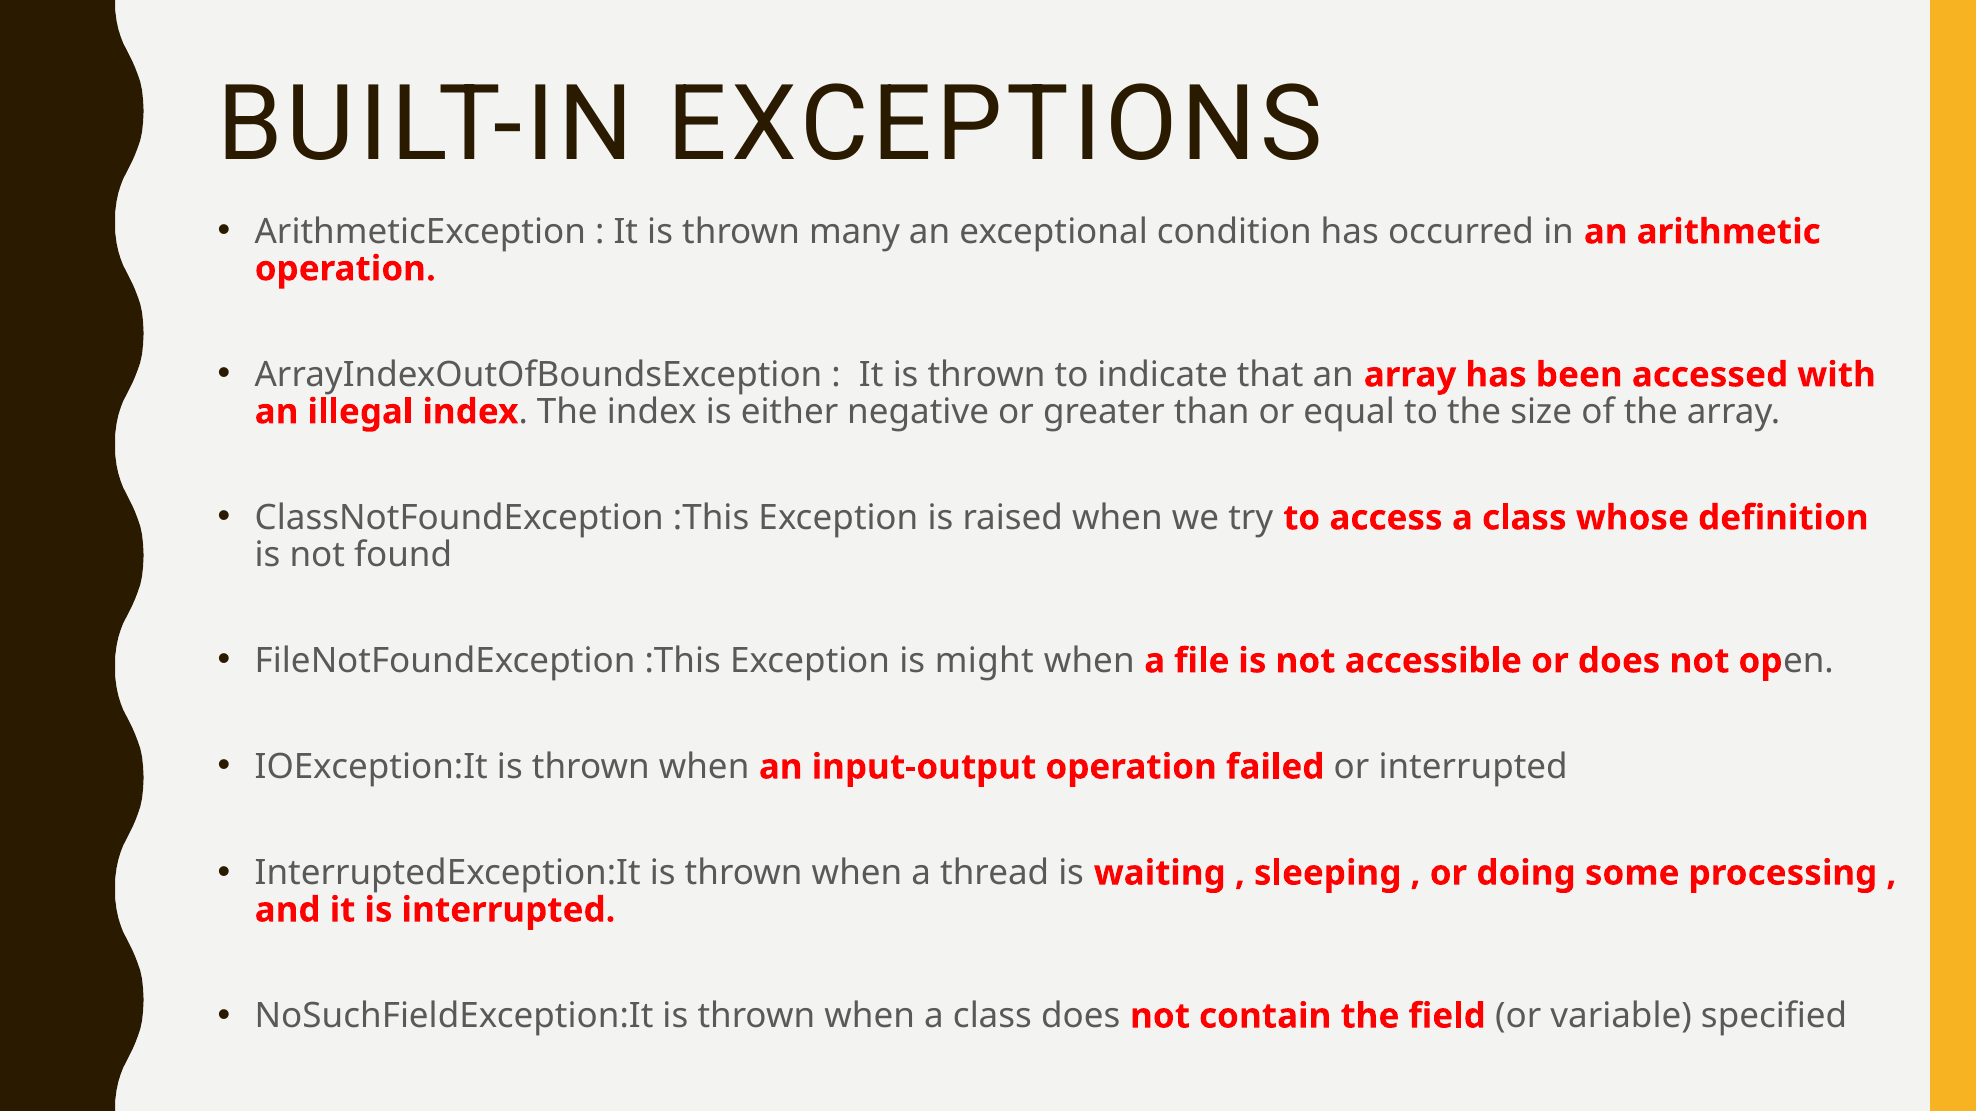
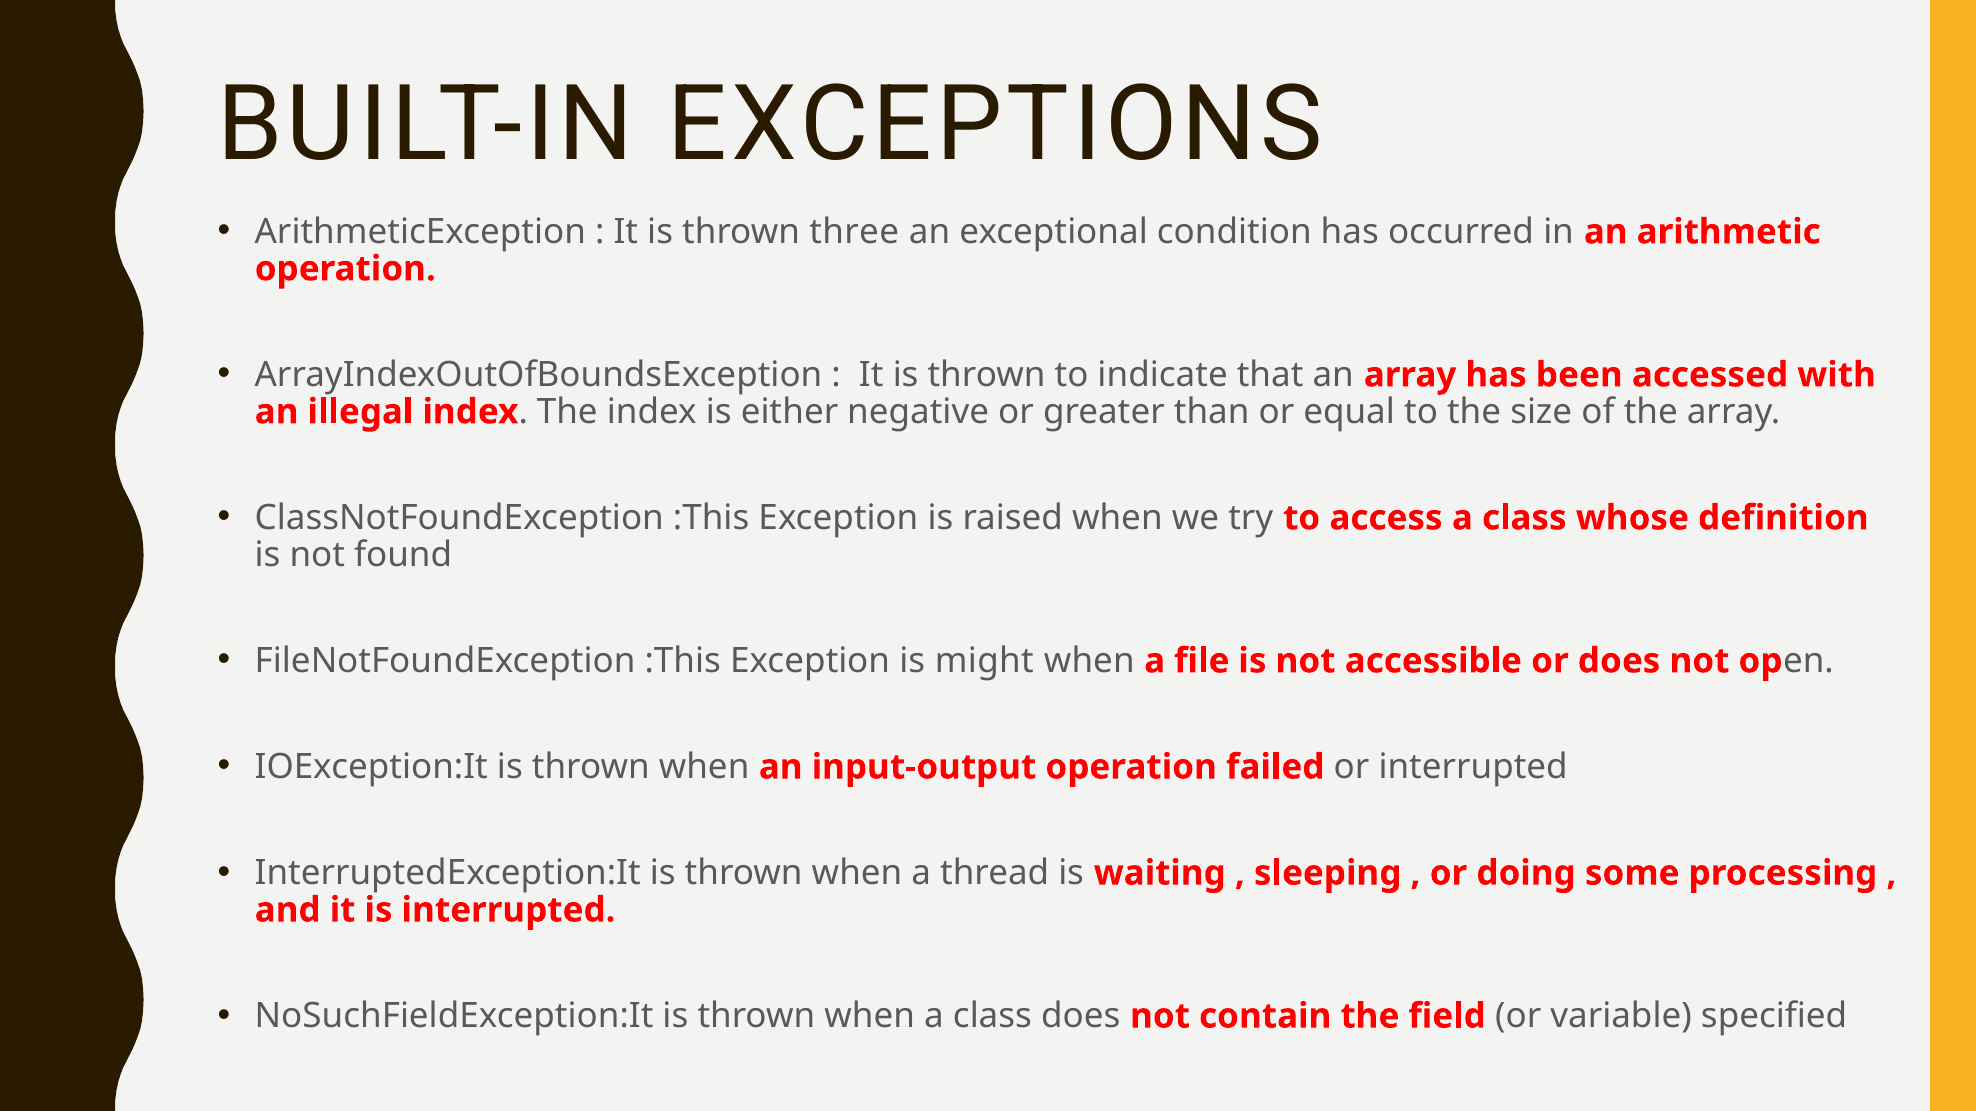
many: many -> three
